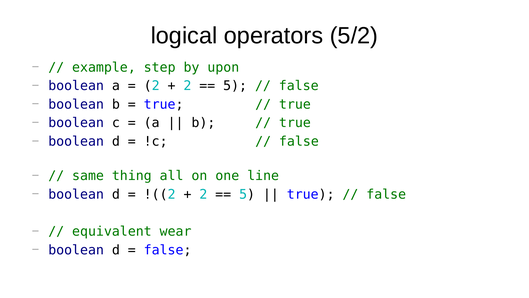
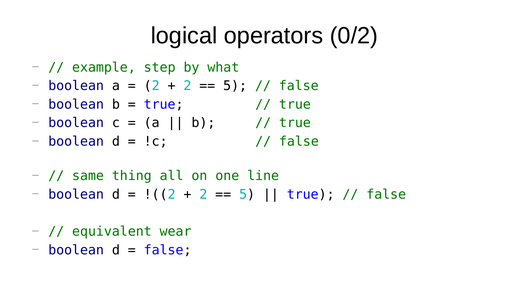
5/2: 5/2 -> 0/2
upon: upon -> what
